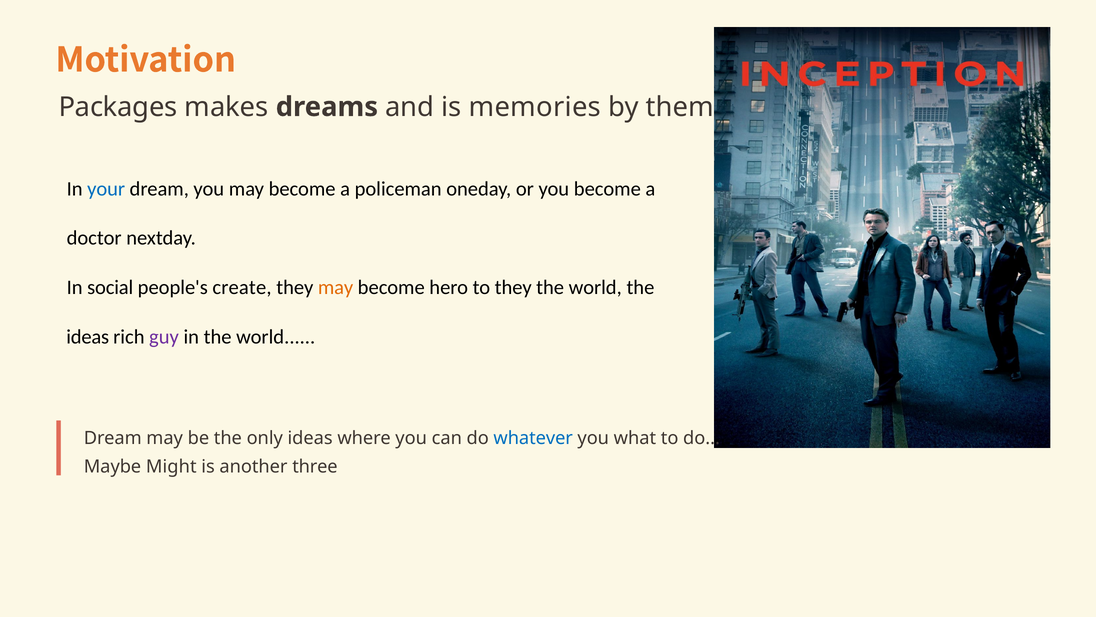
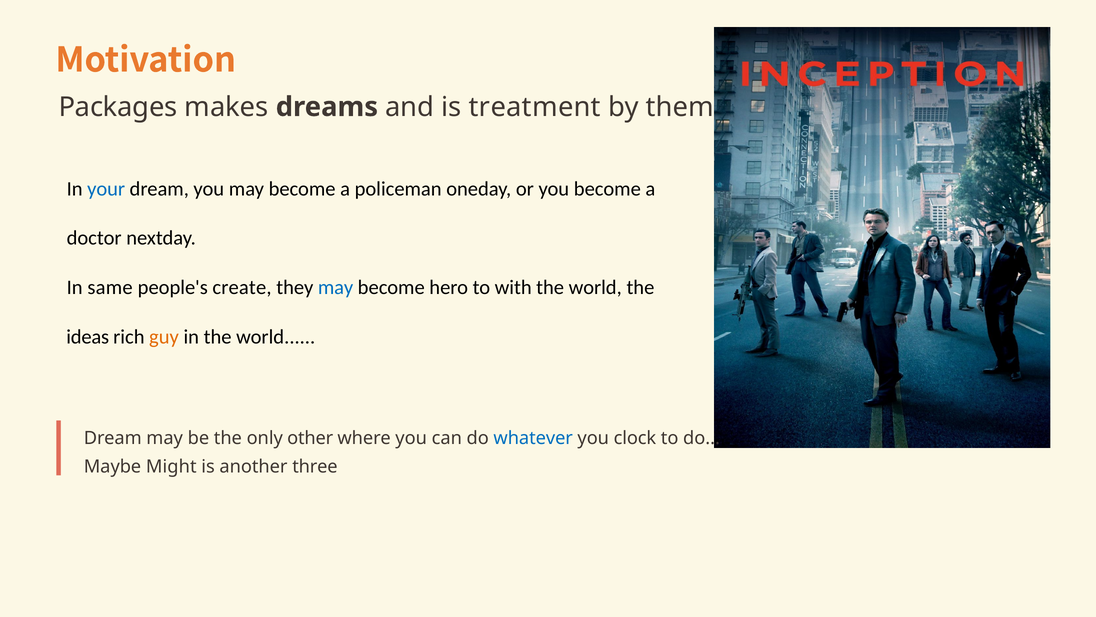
memories: memories -> treatment
social: social -> same
may at (336, 287) colour: orange -> blue
to they: they -> with
guy colour: purple -> orange
only ideas: ideas -> other
what: what -> clock
